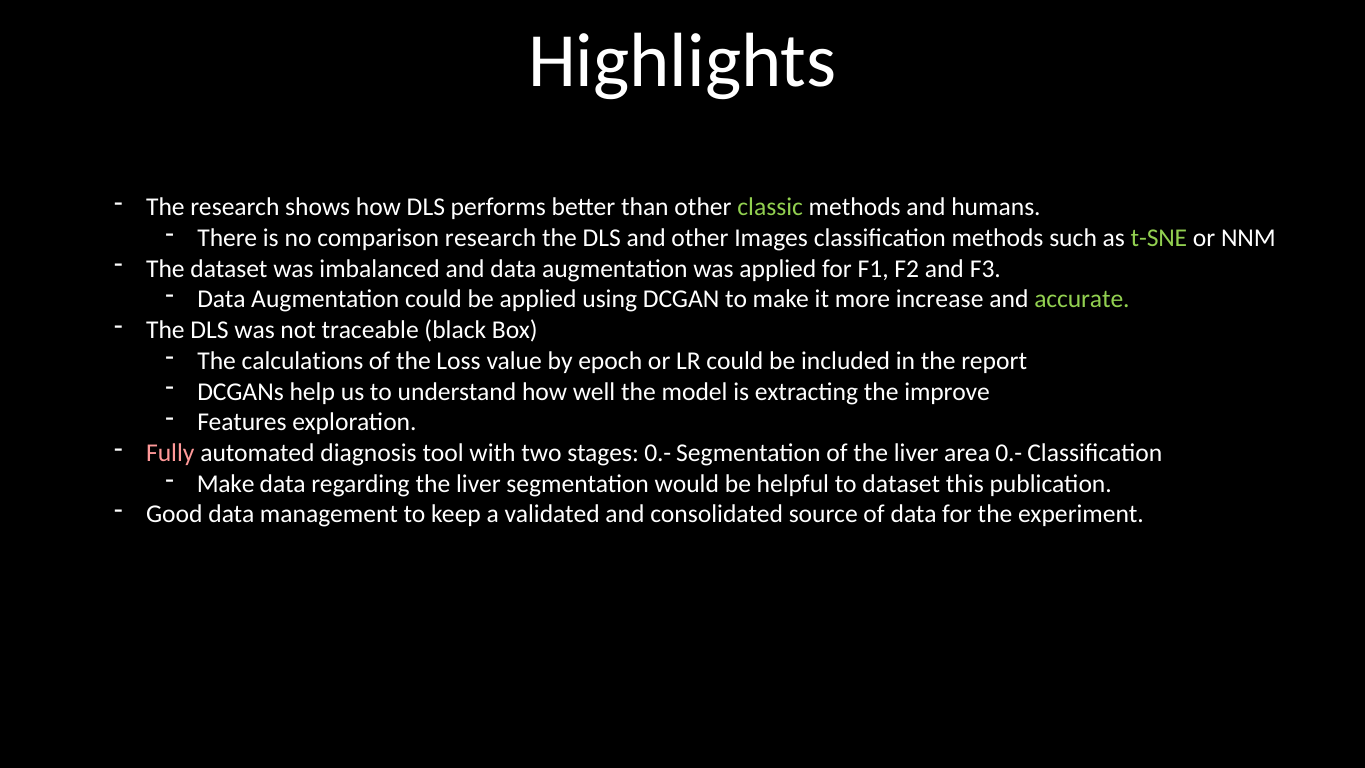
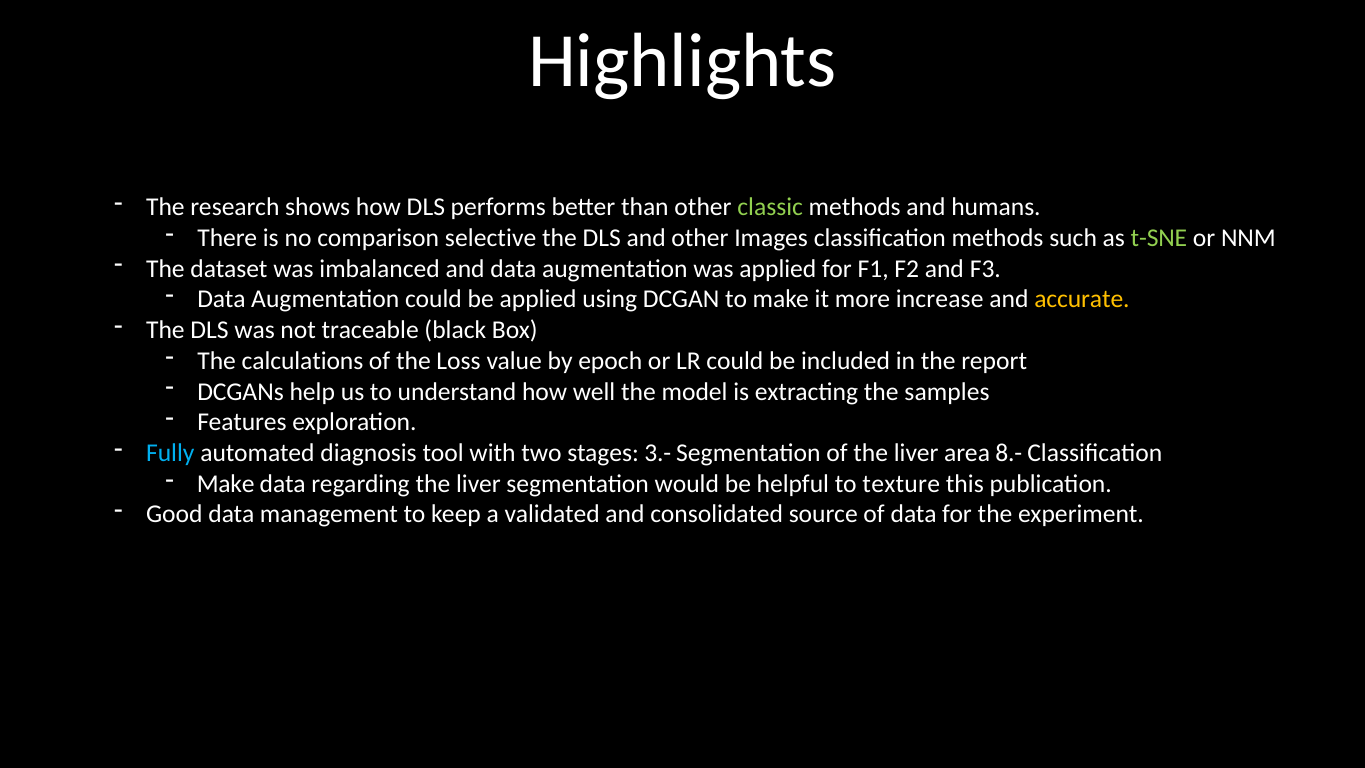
comparison research: research -> selective
accurate colour: light green -> yellow
improve: improve -> samples
Fully colour: pink -> light blue
stages 0.-: 0.- -> 3.-
area 0.-: 0.- -> 8.-
to dataset: dataset -> texture
